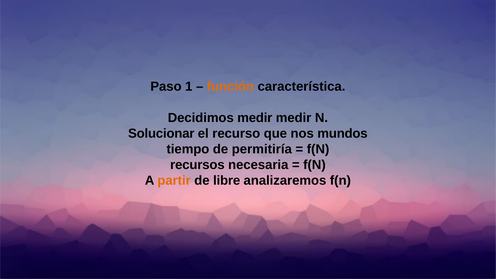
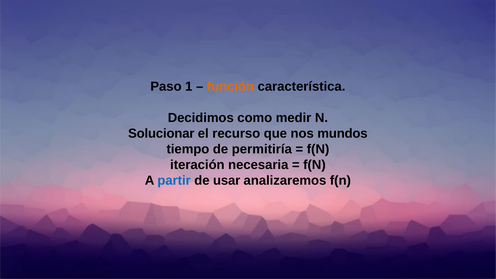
Decidimos medir: medir -> como
recursos: recursos -> iteración
partir colour: orange -> blue
libre: libre -> usar
